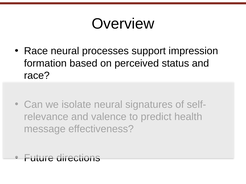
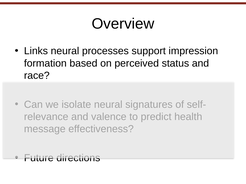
Race at (36, 51): Race -> Links
